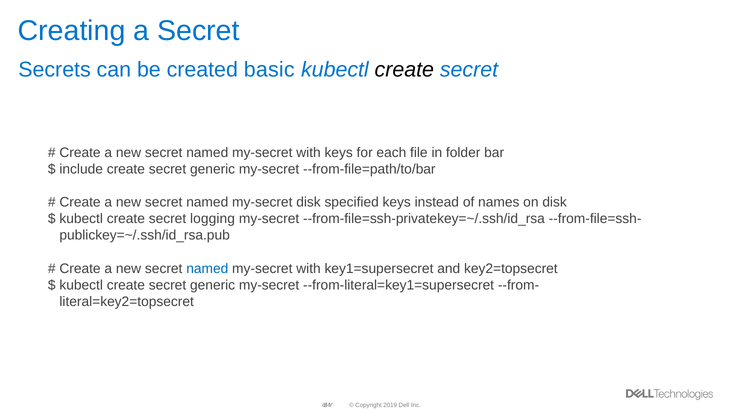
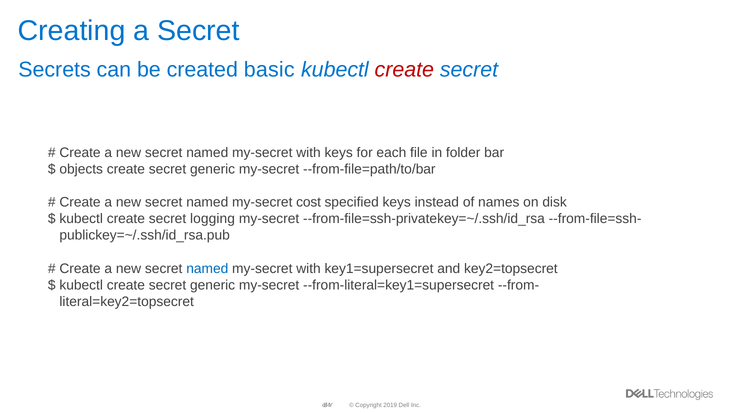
create at (404, 69) colour: black -> red
include: include -> objects
my-secret disk: disk -> cost
